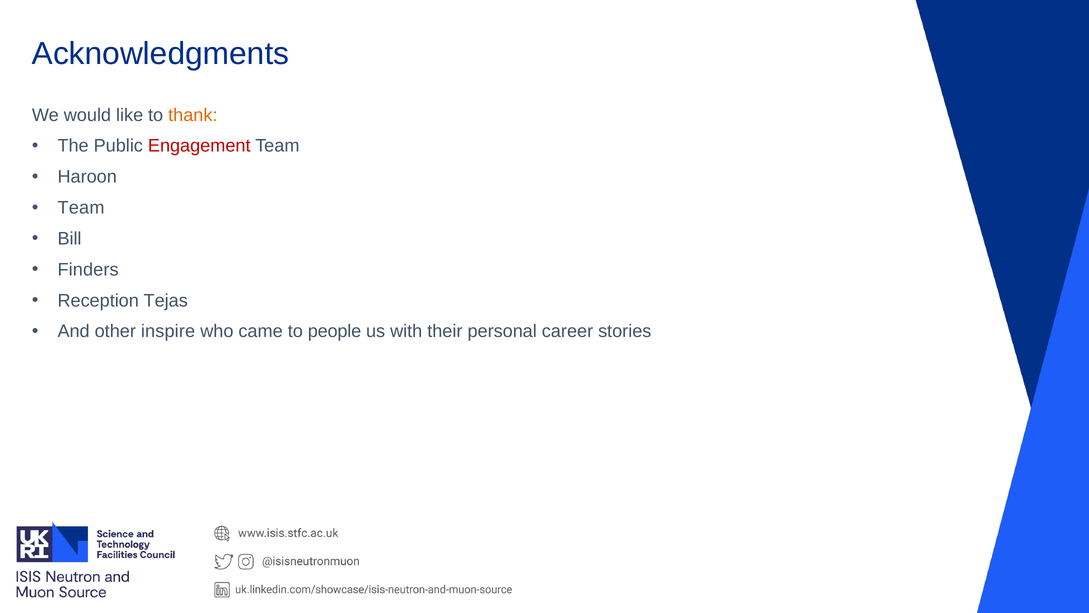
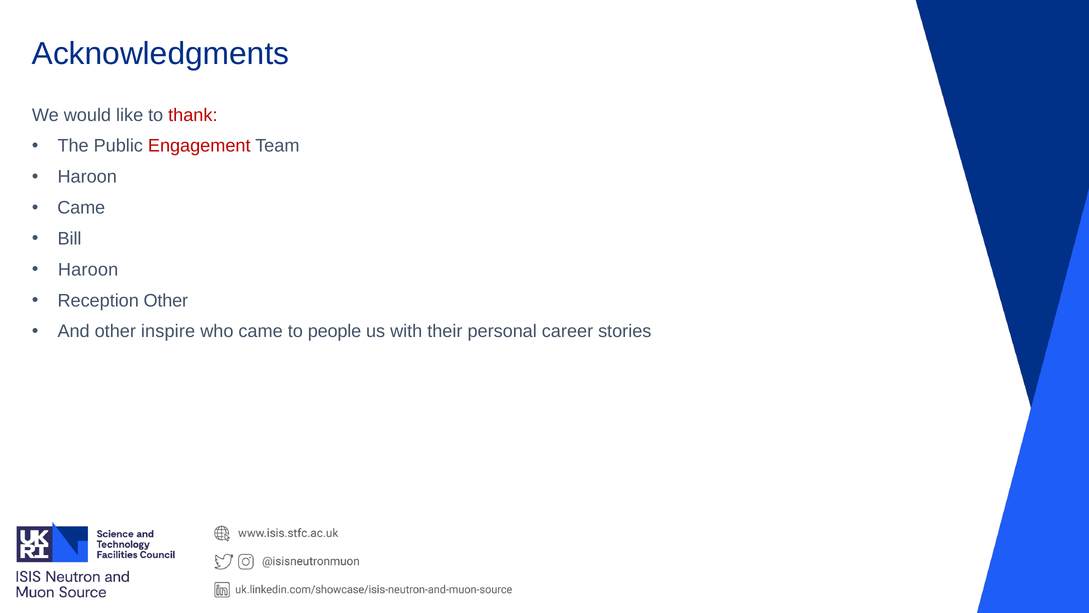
thank colour: orange -> red
Team at (81, 208): Team -> Came
Finders at (88, 269): Finders -> Haroon
Reception Tejas: Tejas -> Other
